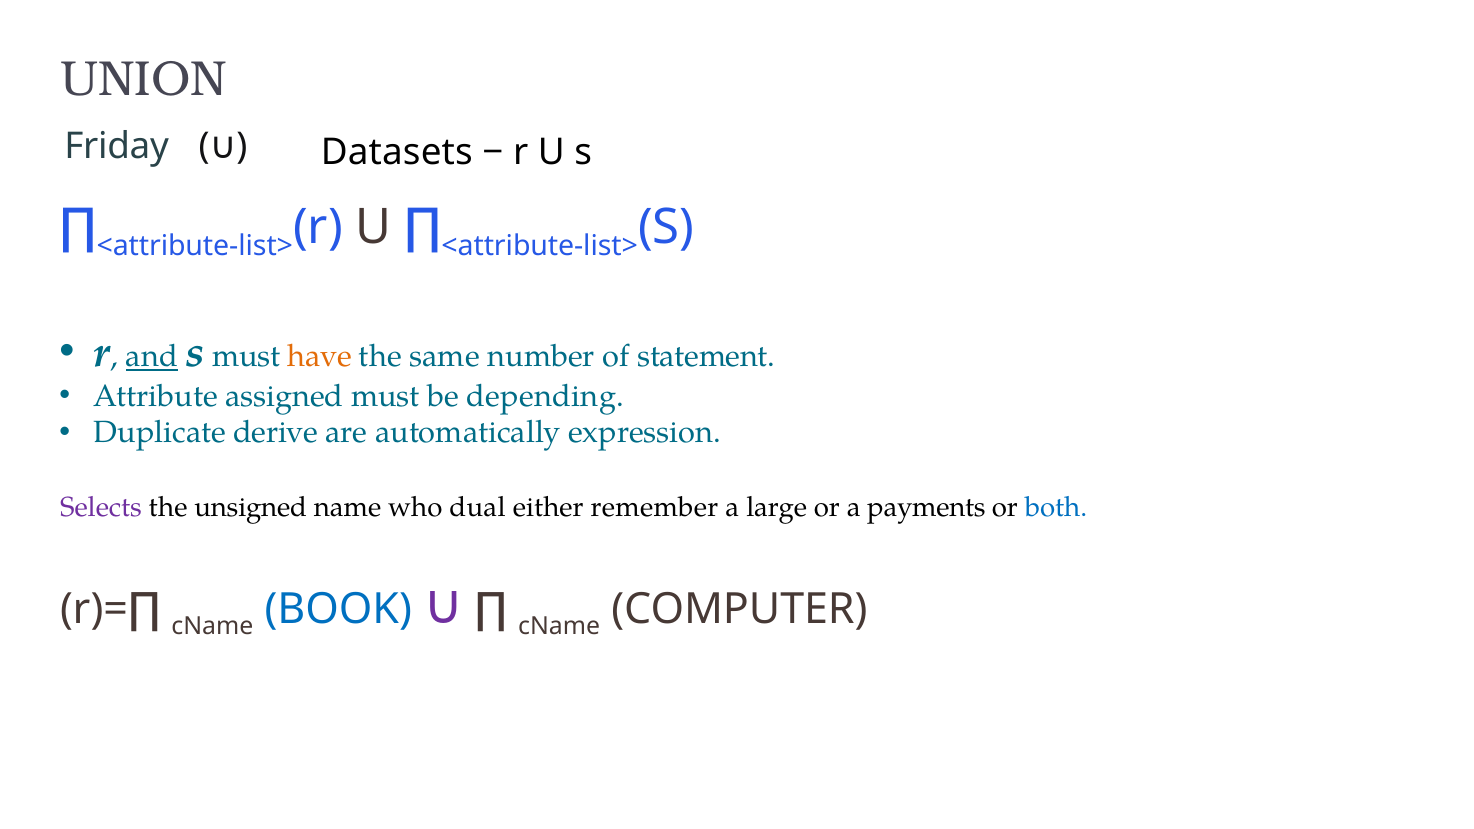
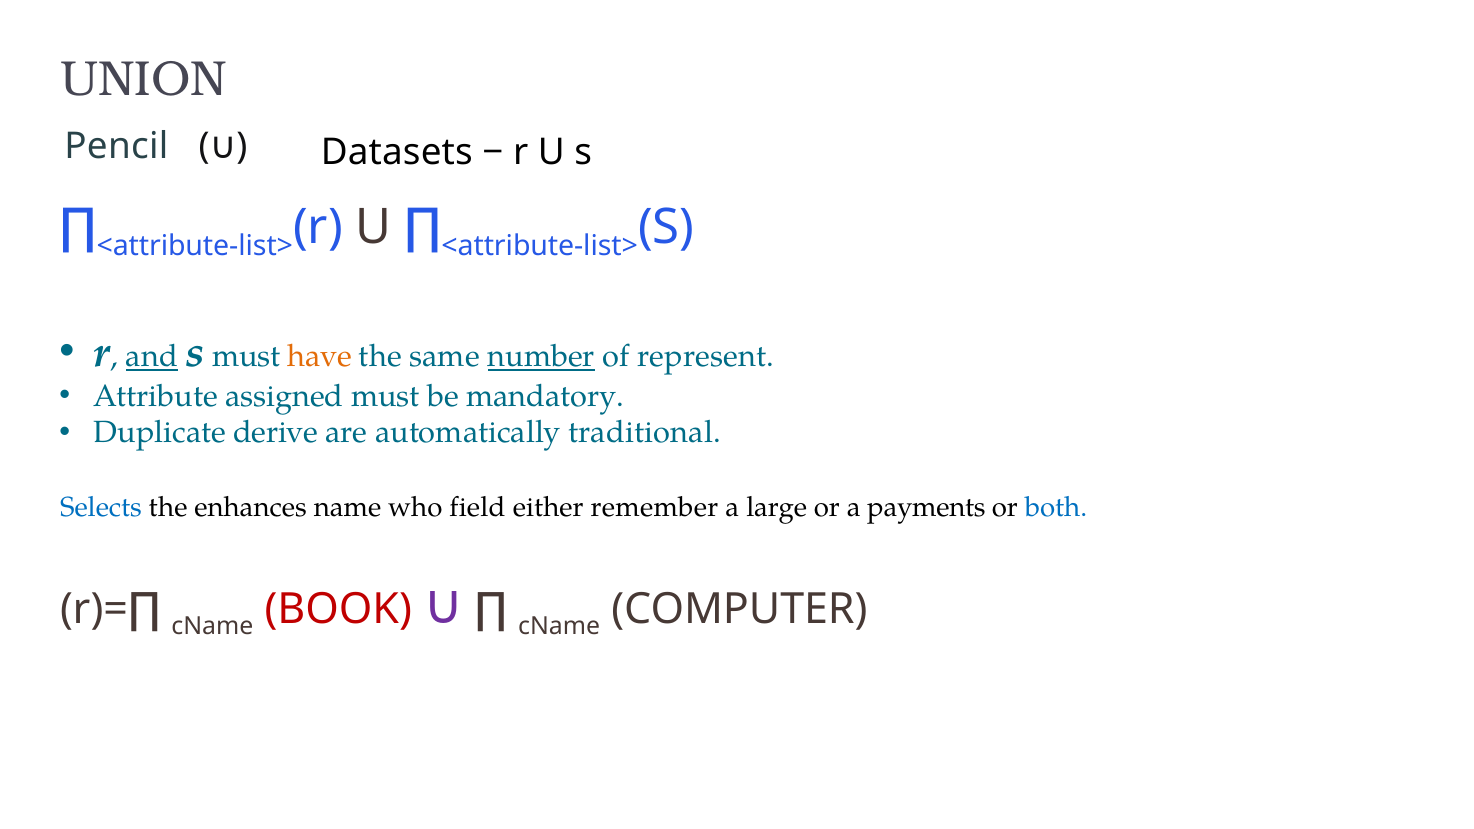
Friday: Friday -> Pencil
number underline: none -> present
statement: statement -> represent
depending: depending -> mandatory
expression: expression -> traditional
Selects colour: purple -> blue
unsigned: unsigned -> enhances
dual: dual -> field
BOOK colour: blue -> red
